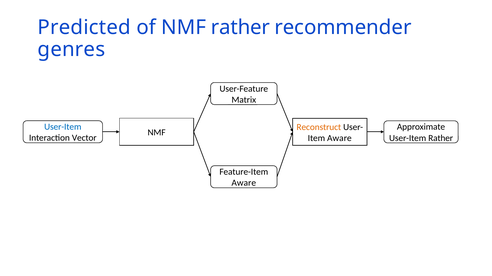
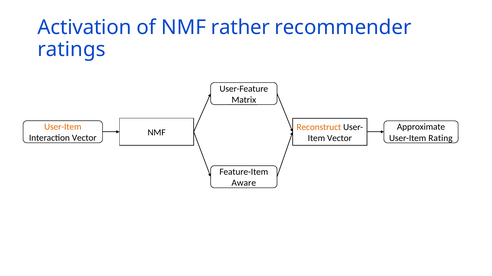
Predicted: Predicted -> Activation
genres: genres -> ratings
User-Item at (63, 127) colour: blue -> orange
User-Item Rather: Rather -> Rating
Aware at (339, 138): Aware -> Vector
